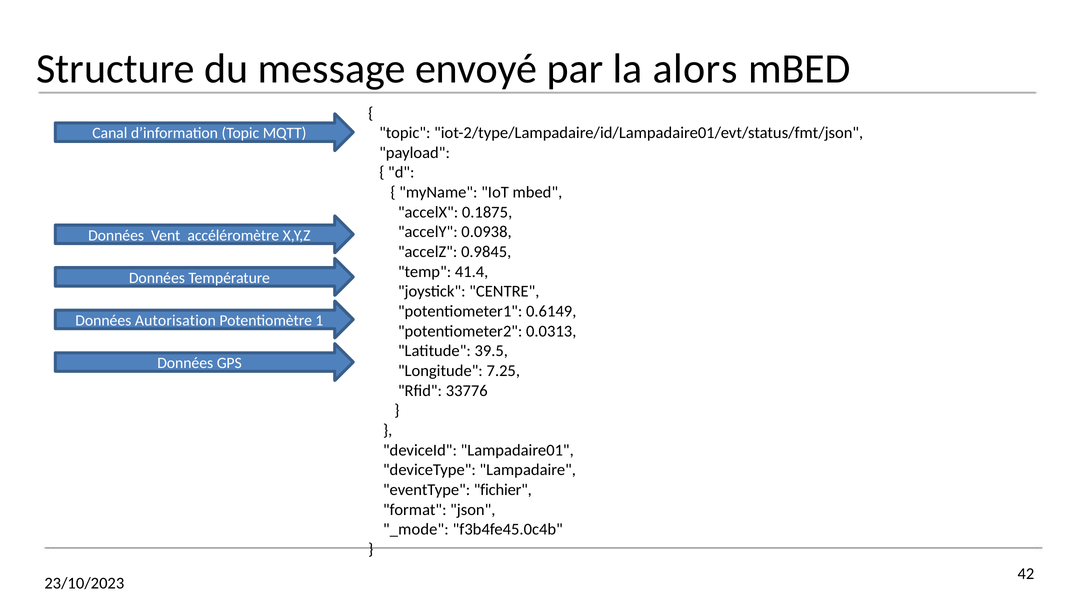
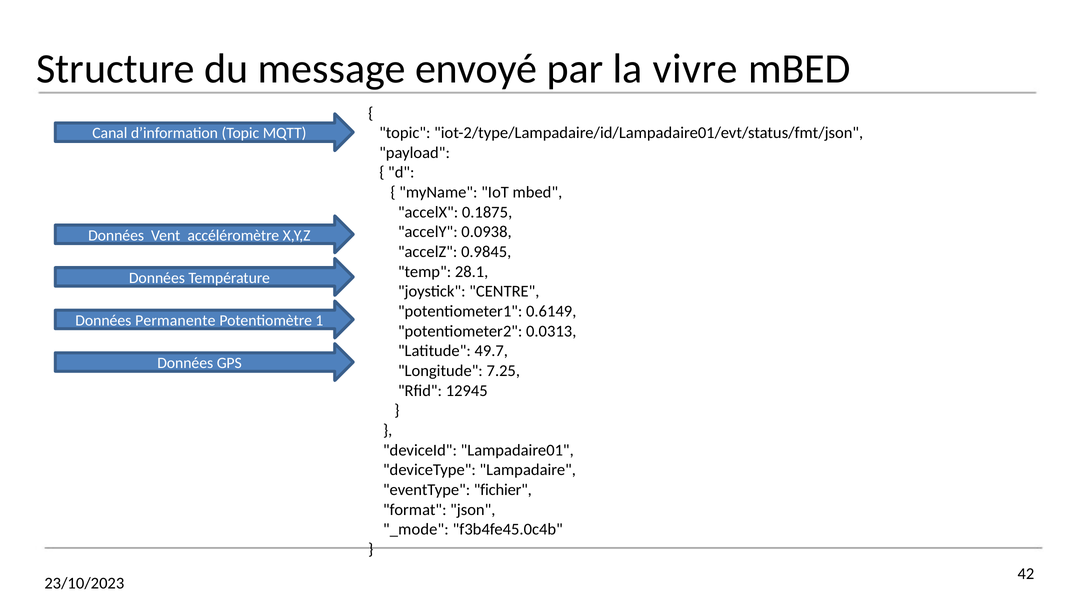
alors: alors -> vivre
41.4: 41.4 -> 28.1
Autorisation: Autorisation -> Permanente
39.5: 39.5 -> 49.7
33776: 33776 -> 12945
